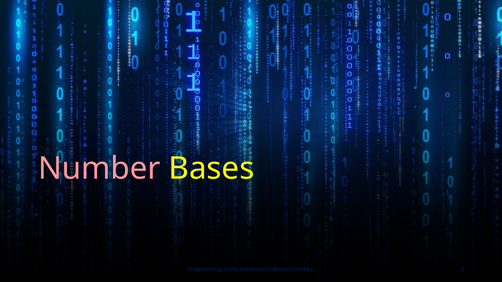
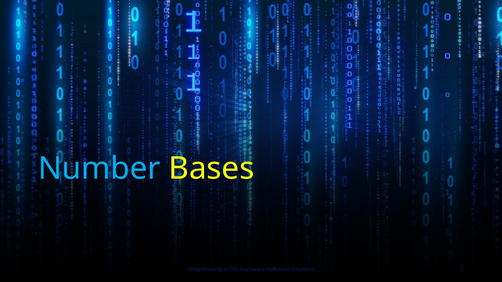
Number colour: pink -> light blue
